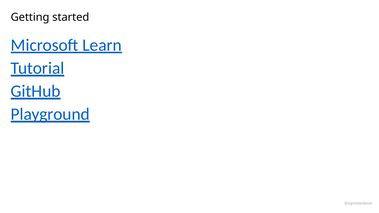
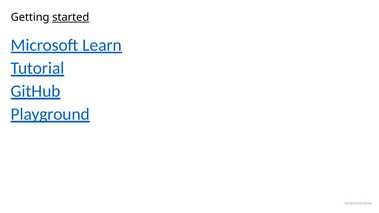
started underline: none -> present
